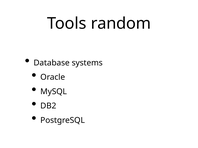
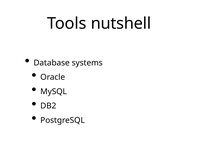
random: random -> nutshell
